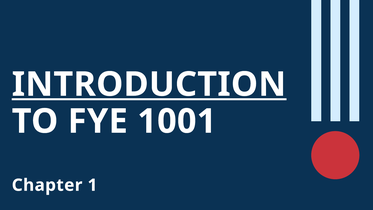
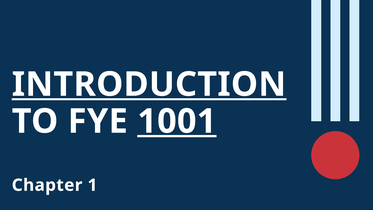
1001 underline: none -> present
